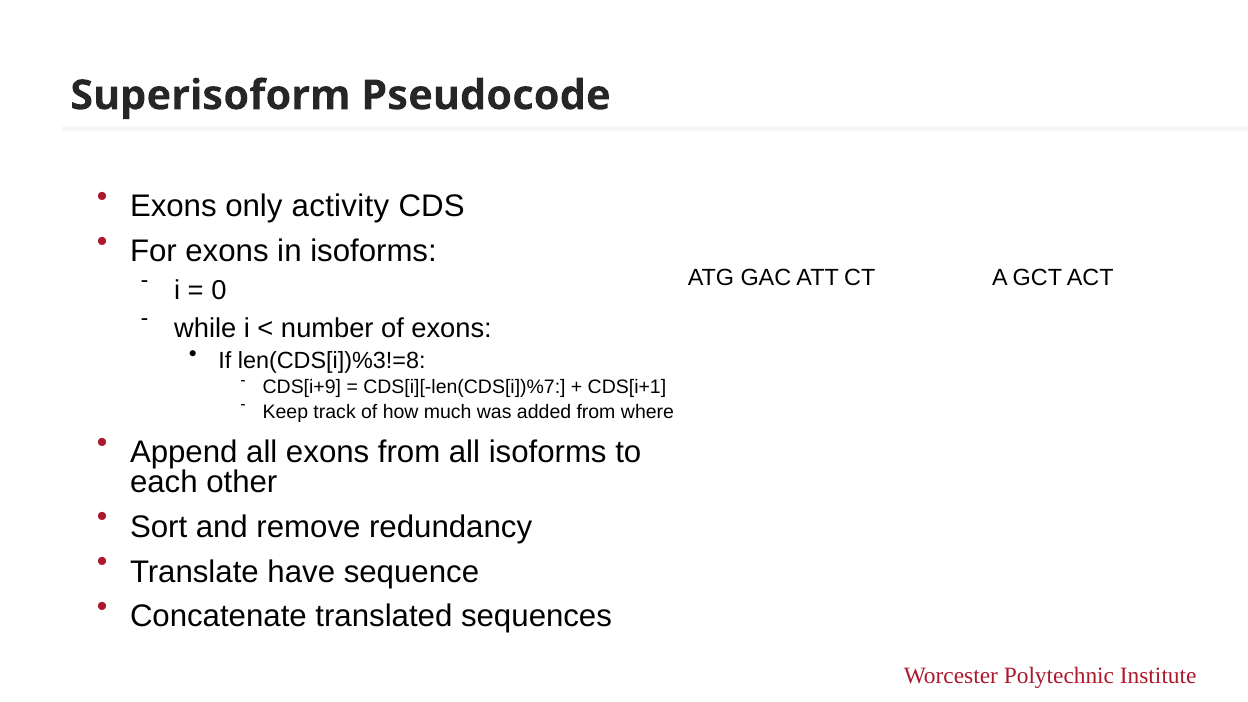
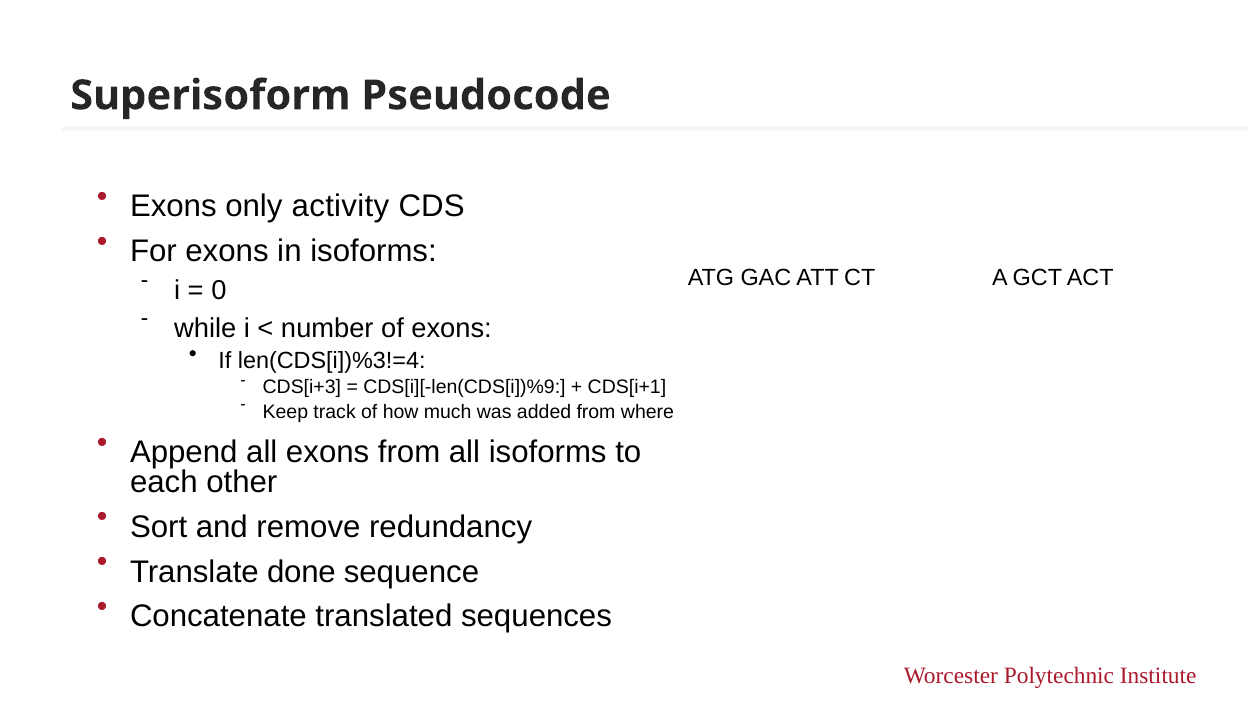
len(CDS[i])%3!=8: len(CDS[i])%3!=8 -> len(CDS[i])%3!=4
CDS[i+9: CDS[i+9 -> CDS[i+3
CDS[i][-len(CDS[i])%7: CDS[i][-len(CDS[i])%7 -> CDS[i][-len(CDS[i])%9
have: have -> done
